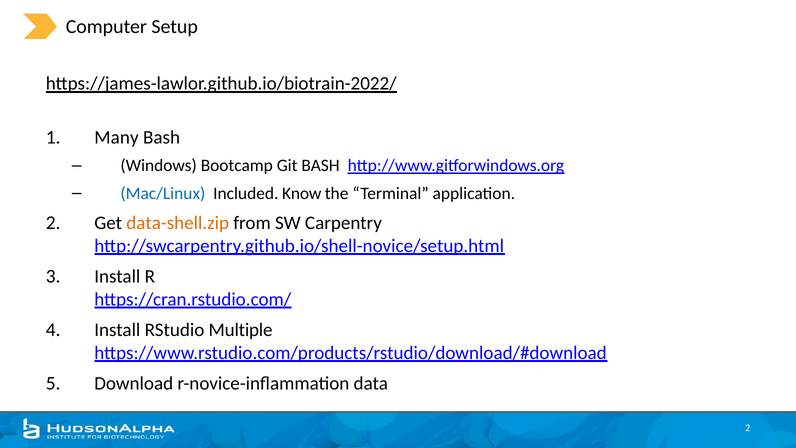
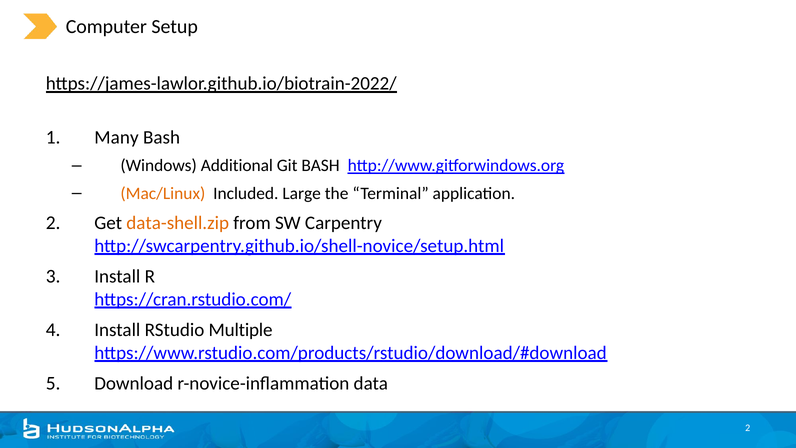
Bootcamp: Bootcamp -> Additional
Mac/Linux colour: blue -> orange
Know: Know -> Large
